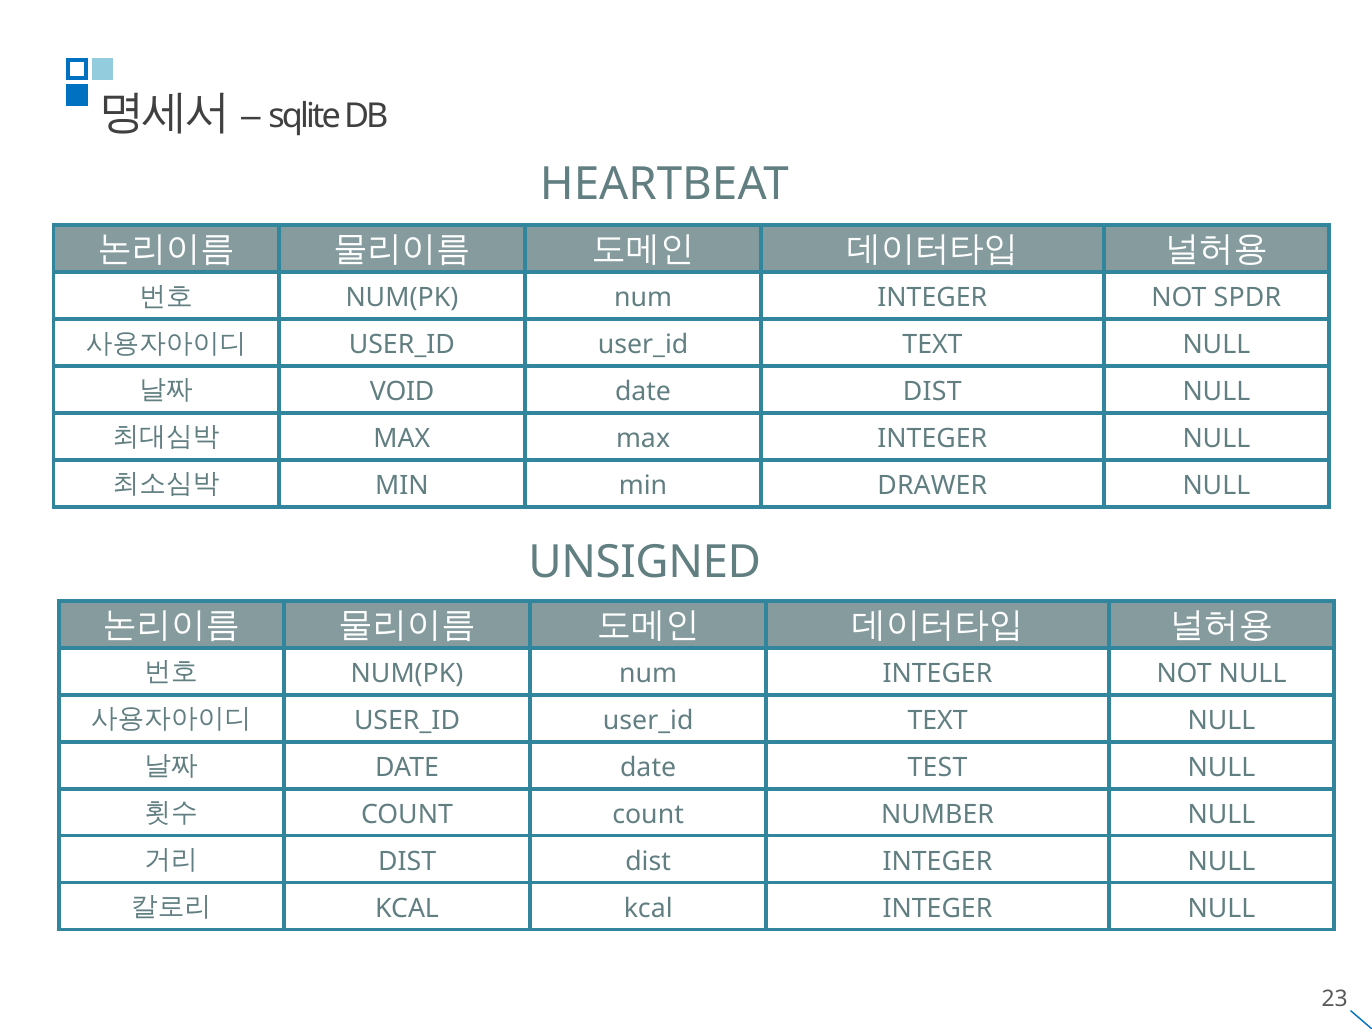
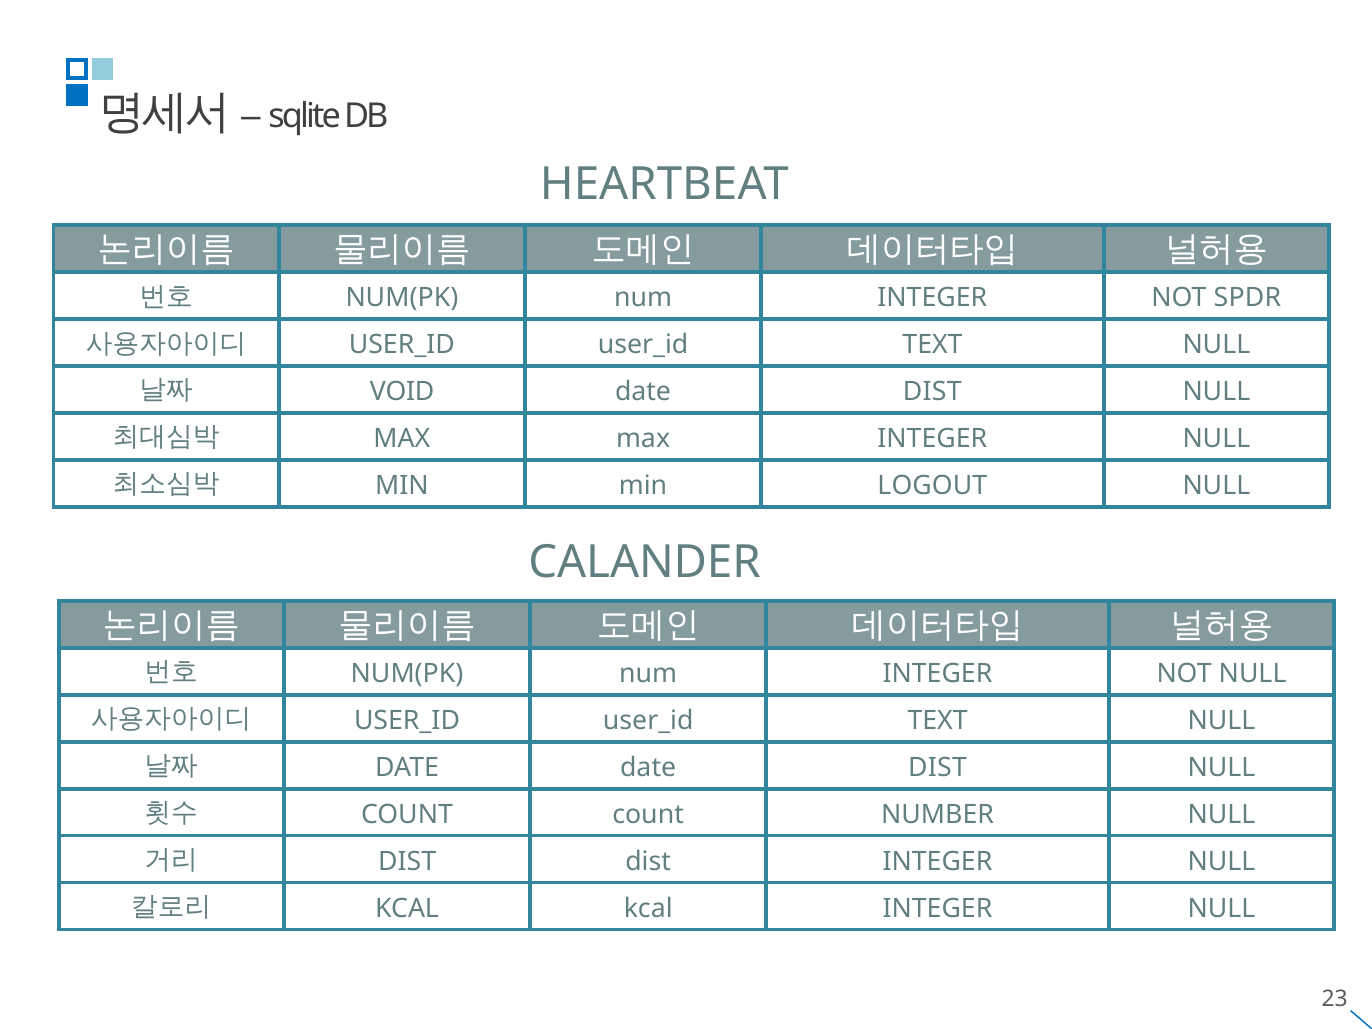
DRAWER: DRAWER -> LOGOUT
UNSIGNED: UNSIGNED -> CALANDER
DATE date TEST: TEST -> DIST
